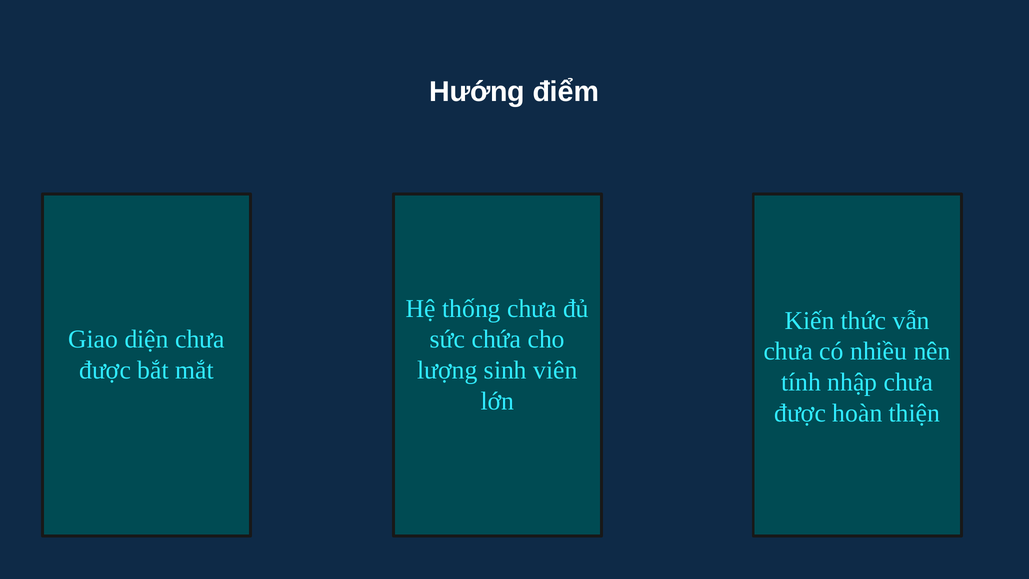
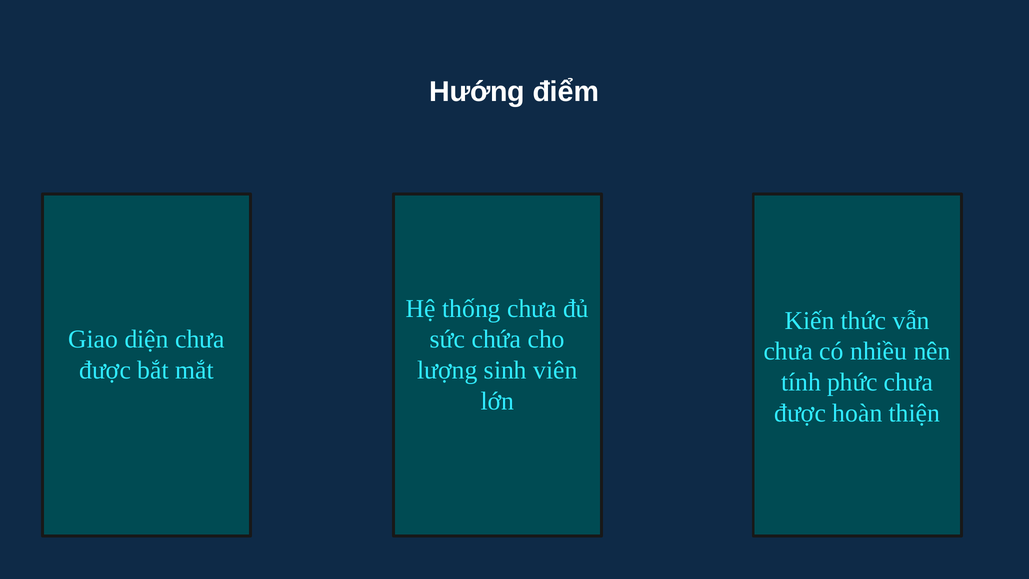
nhập: nhập -> phức
